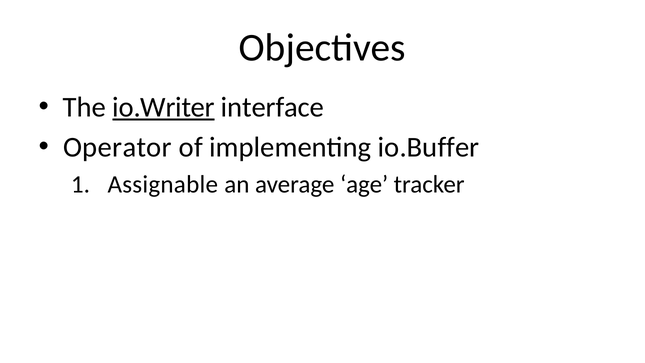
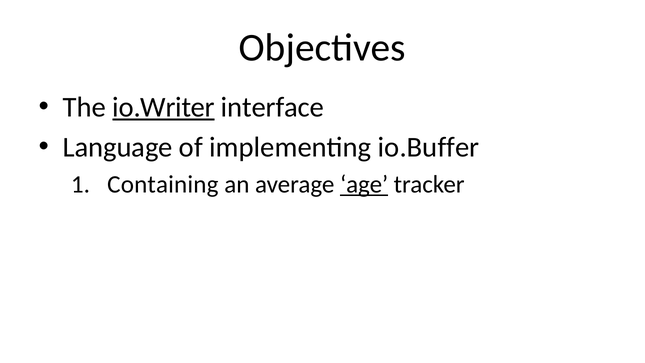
Operator: Operator -> Language
Assignable: Assignable -> Containing
age underline: none -> present
